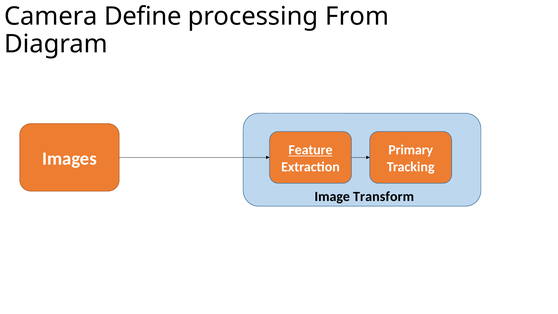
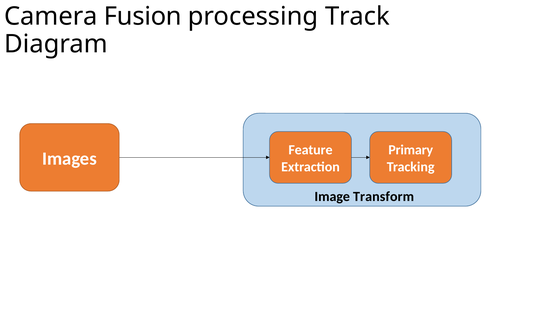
Define: Define -> Fusion
From: From -> Track
Feature underline: present -> none
